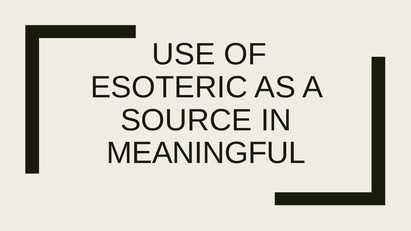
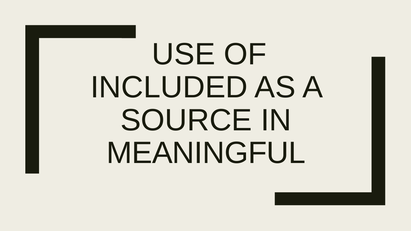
ESOTERIC: ESOTERIC -> INCLUDED
